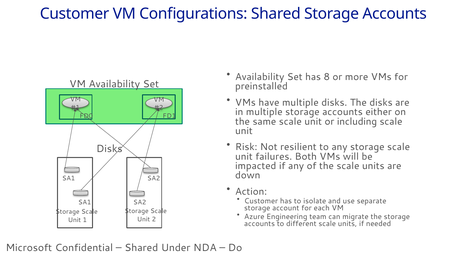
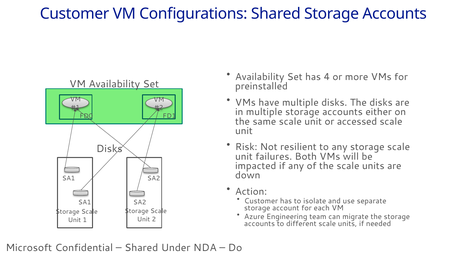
8: 8 -> 4
including: including -> accessed
